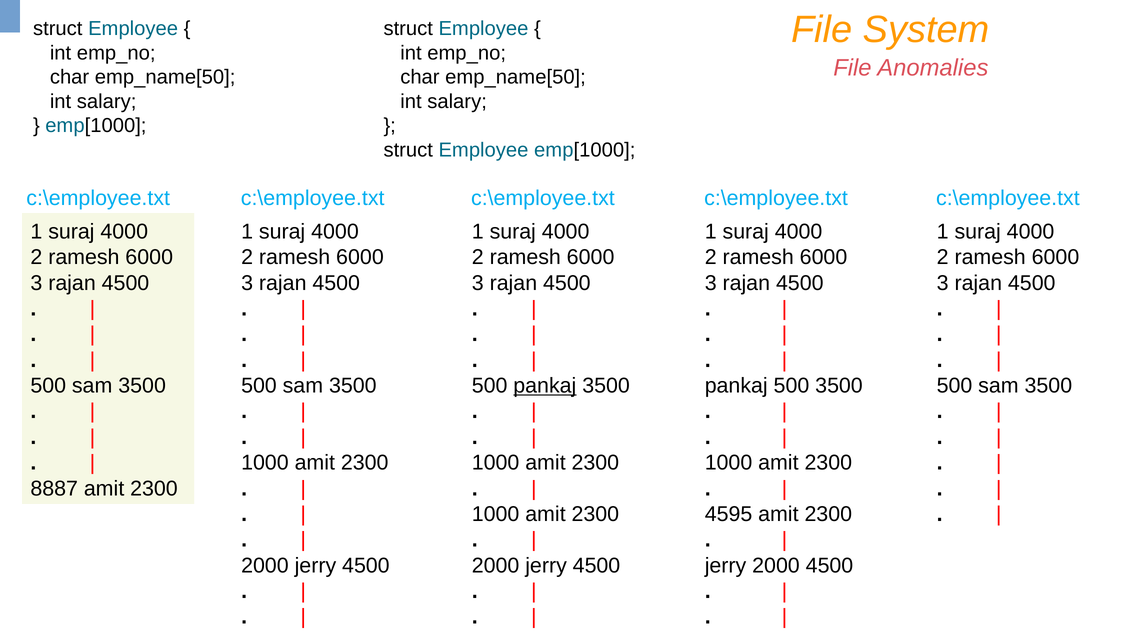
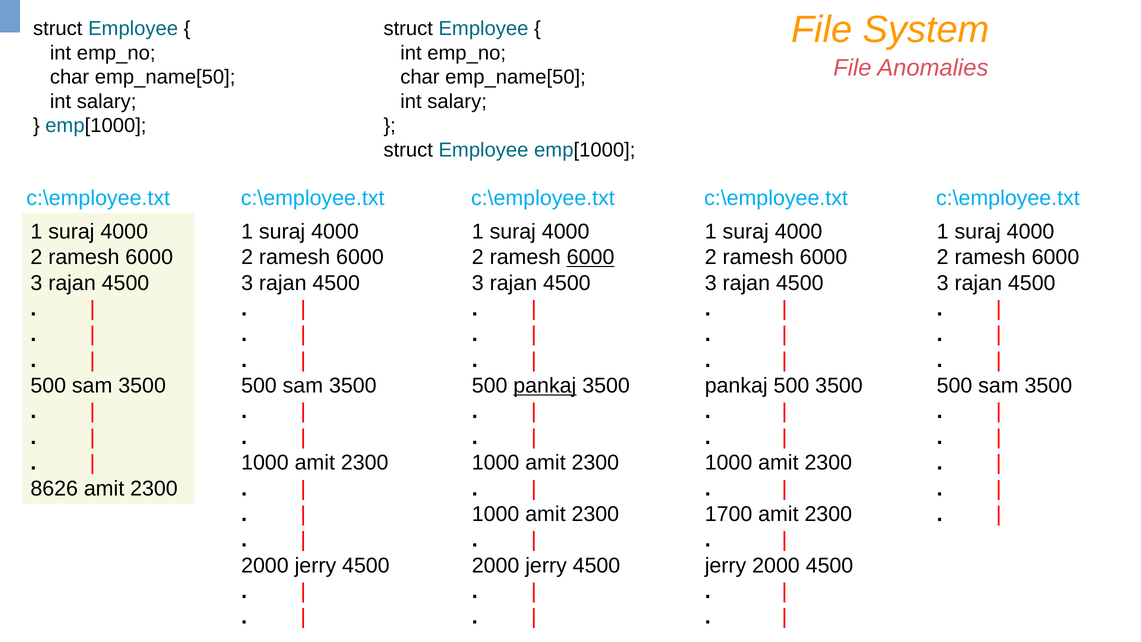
6000 at (591, 257) underline: none -> present
8887: 8887 -> 8626
4595: 4595 -> 1700
